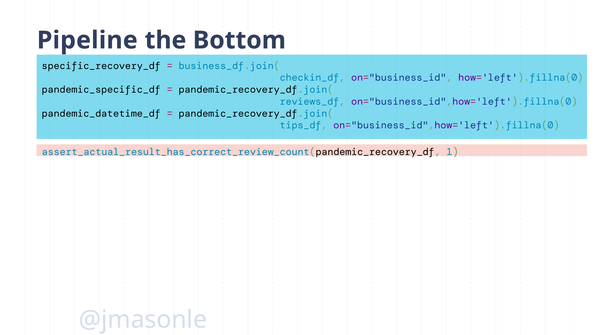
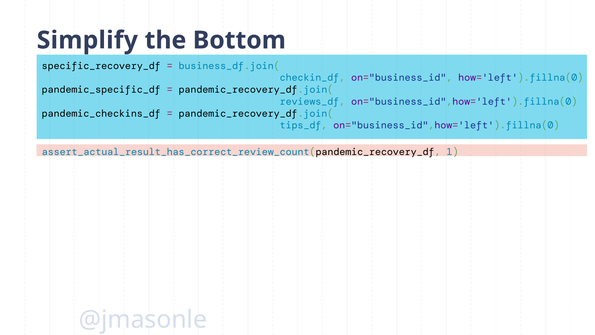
Pipeline: Pipeline -> Simplify
pandemic_datetime_df: pandemic_datetime_df -> pandemic_checkins_df
